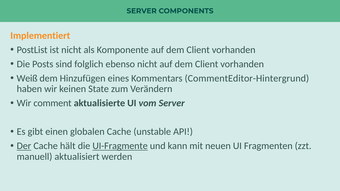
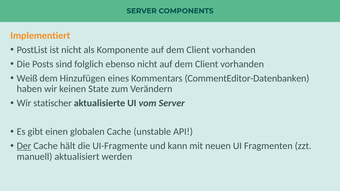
CommentEditor-Hintergrund: CommentEditor-Hintergrund -> CommentEditor-Datenbanken
comment: comment -> statischer
UI-Fragmente underline: present -> none
